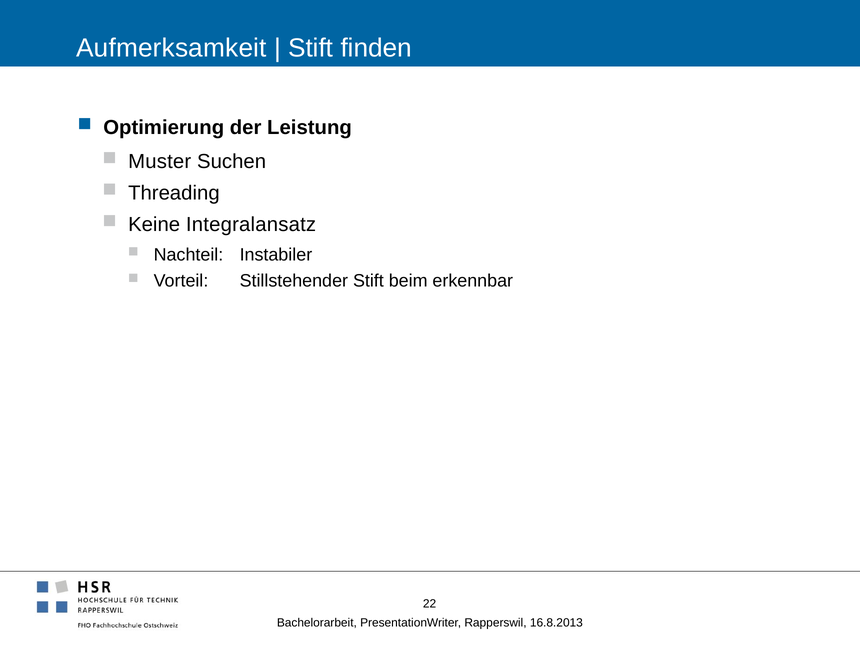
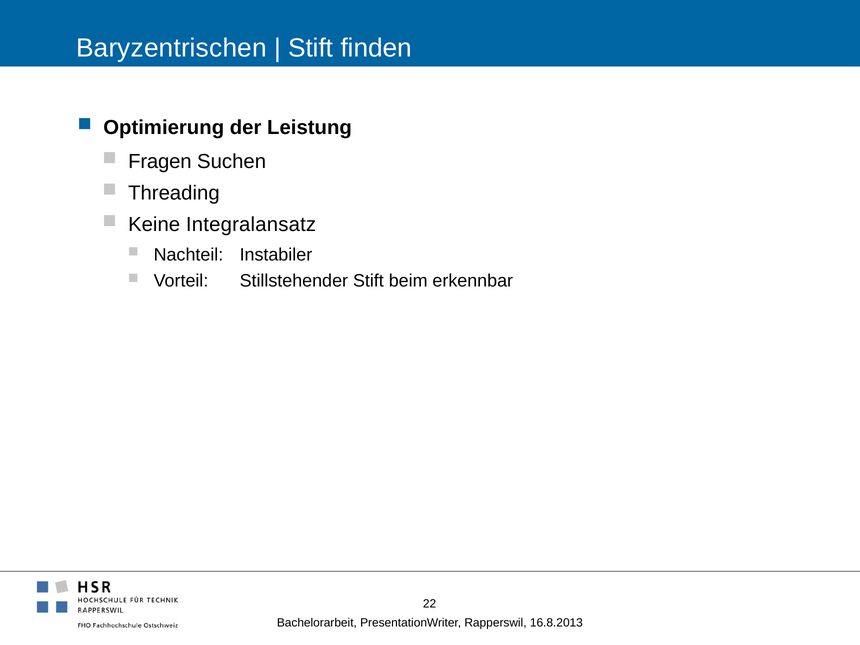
Aufmerksamkeit: Aufmerksamkeit -> Baryzentrischen
Muster: Muster -> Fragen
